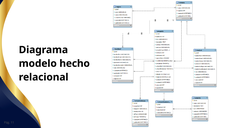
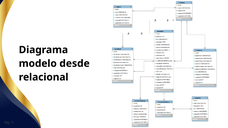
hecho: hecho -> desde
